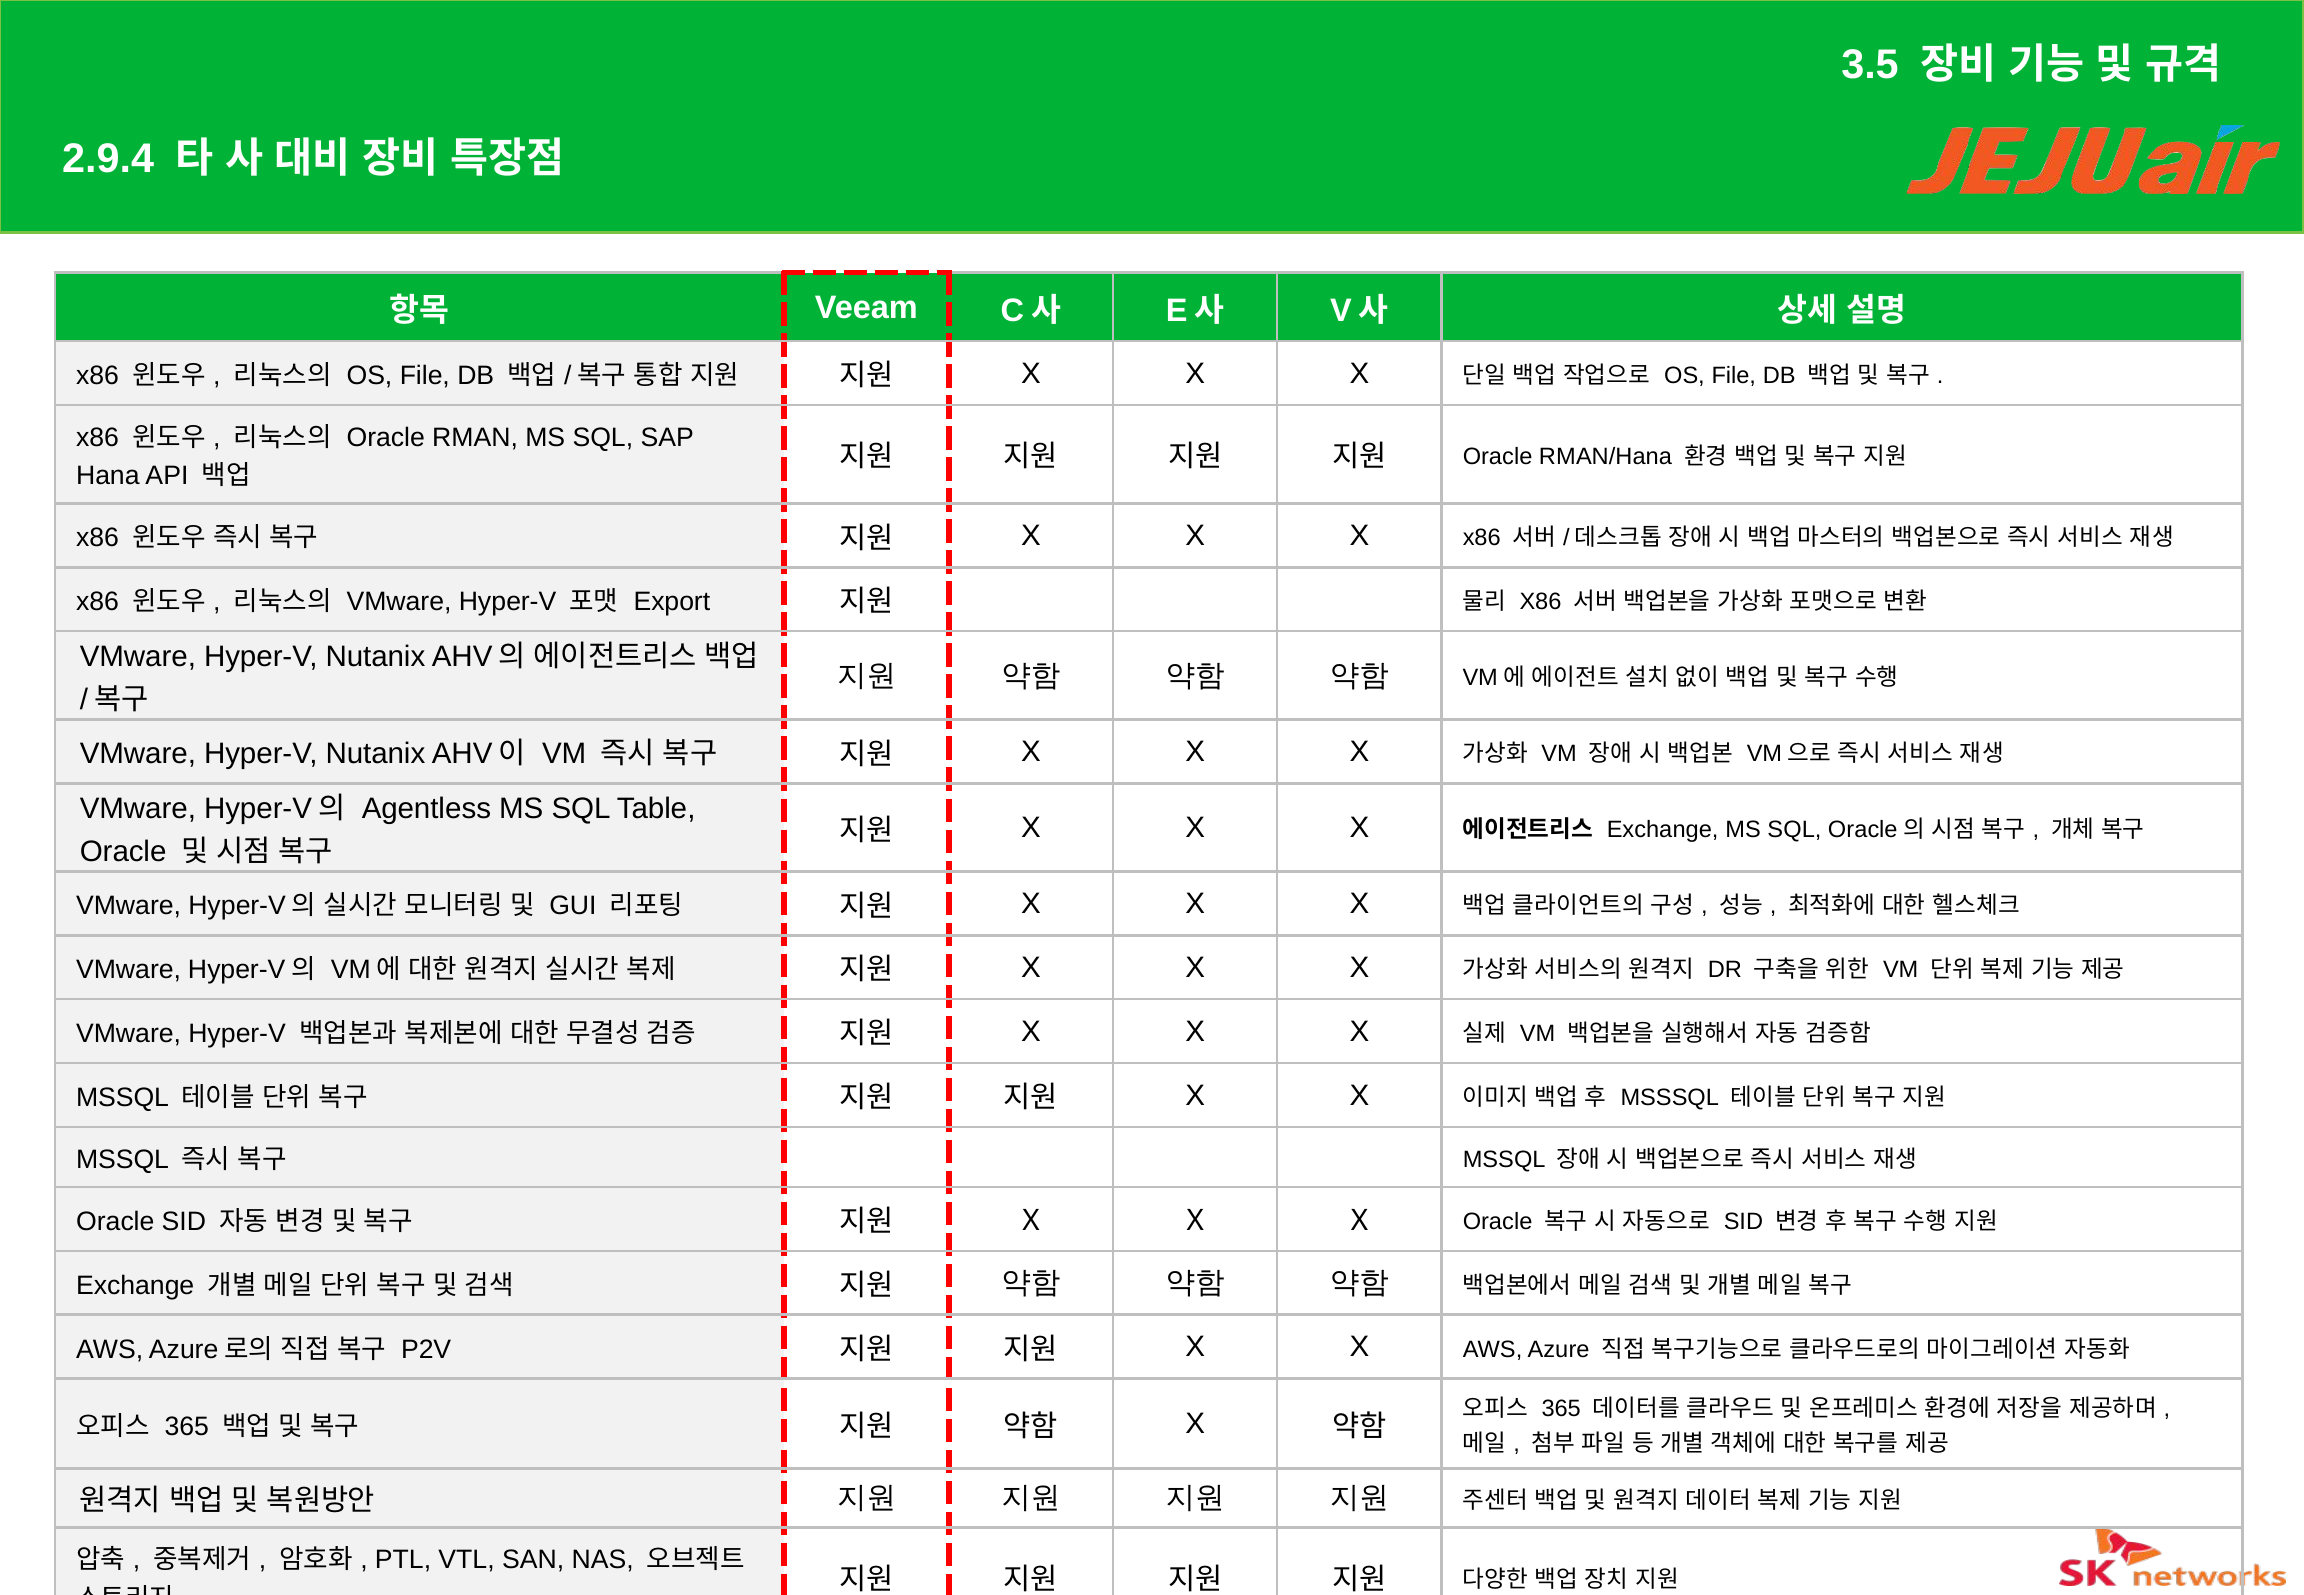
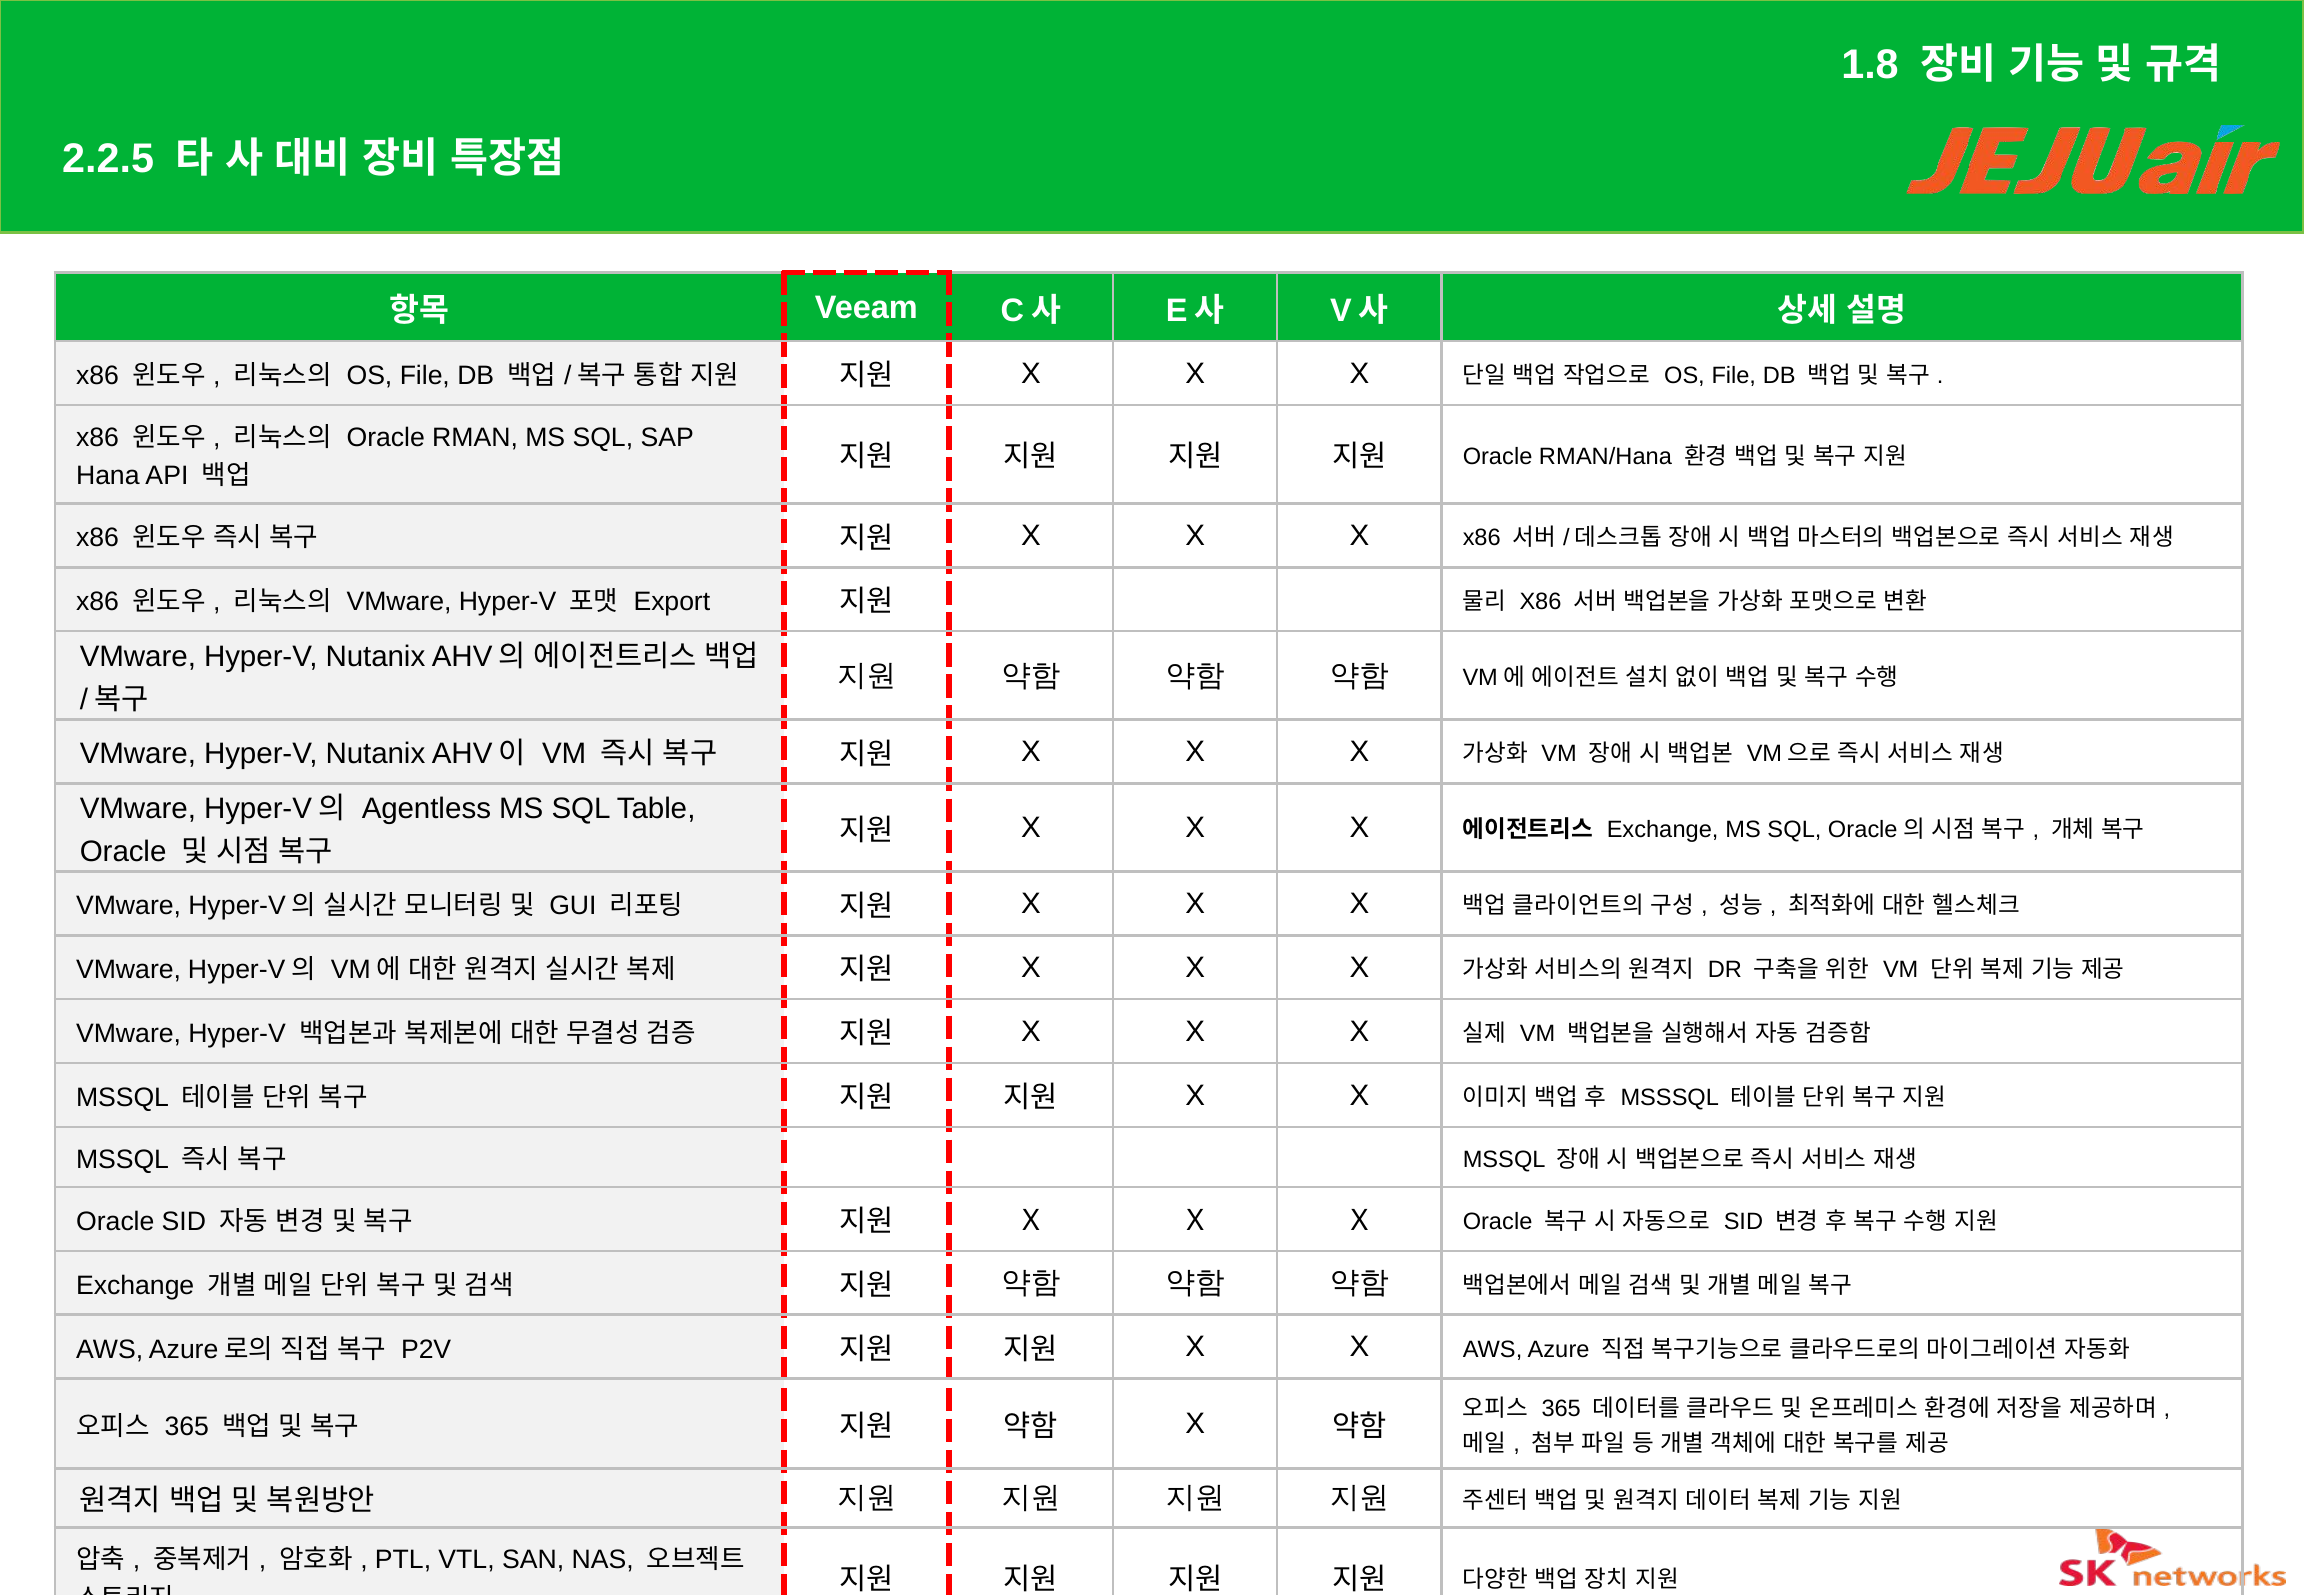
3.5: 3.5 -> 1.8
2.9.4: 2.9.4 -> 2.2.5
